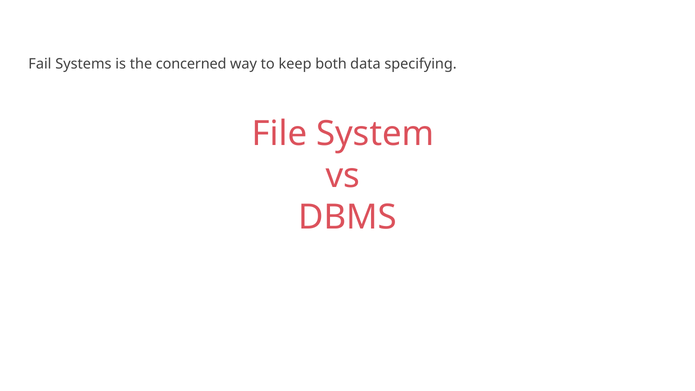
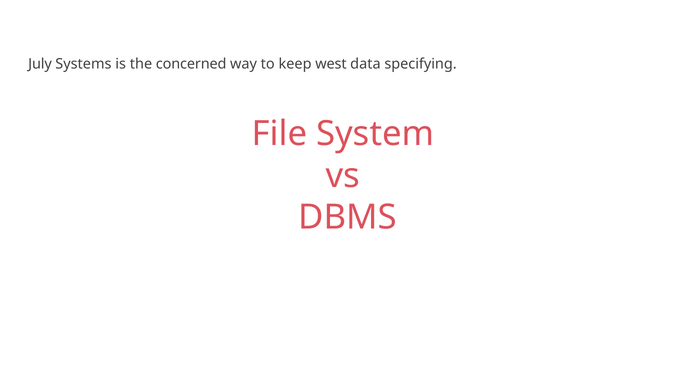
Fail: Fail -> July
both: both -> west
